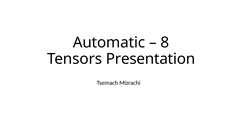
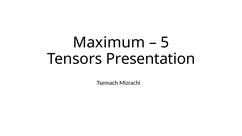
Automatic: Automatic -> Maximum
8: 8 -> 5
